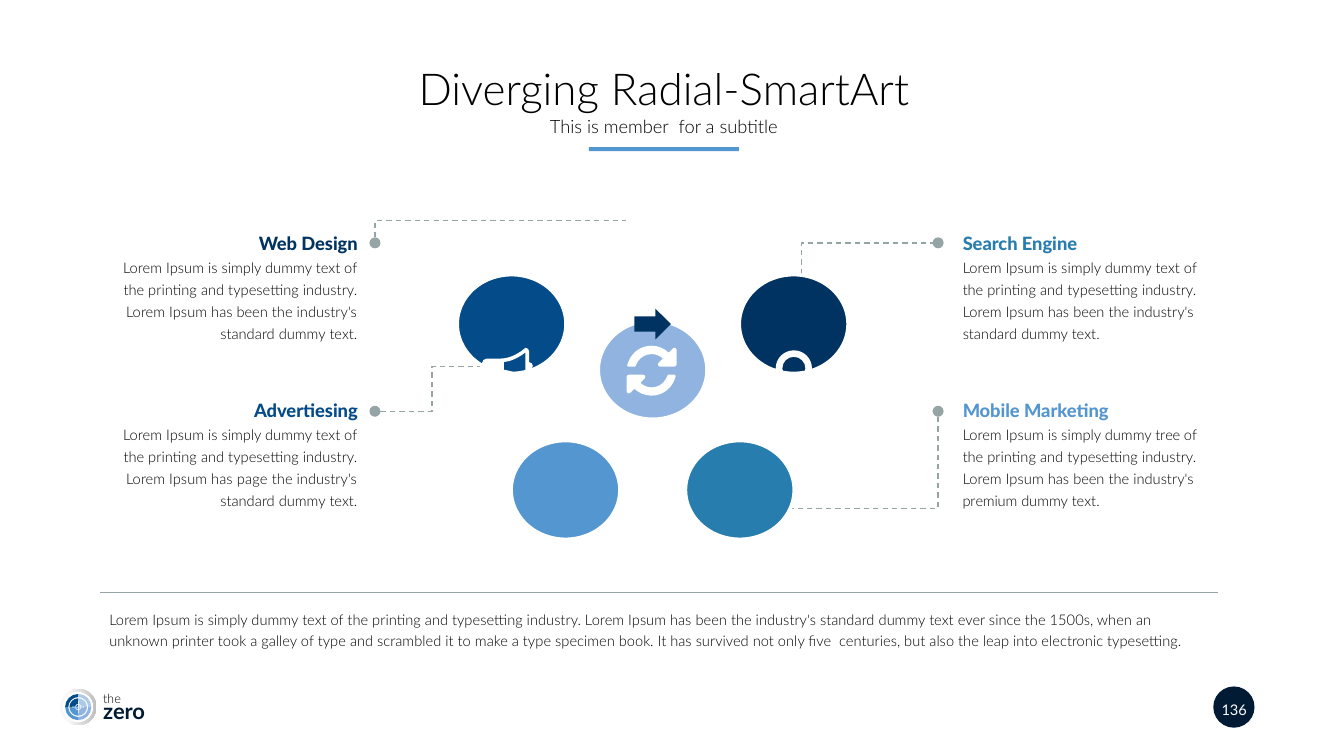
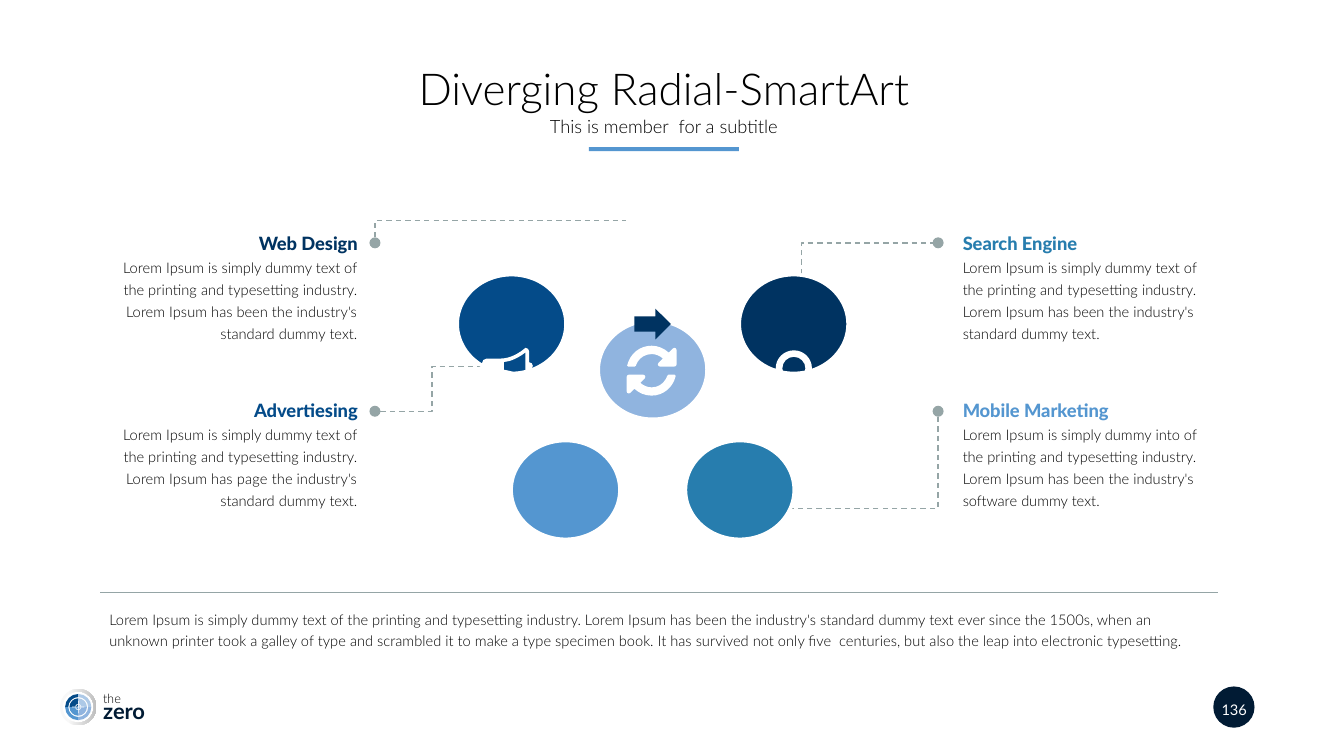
dummy tree: tree -> into
premium: premium -> software
